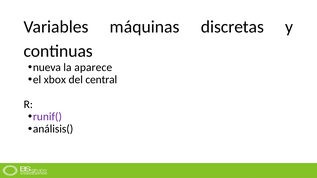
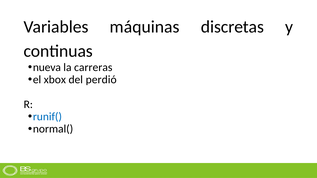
aparece: aparece -> carreras
central: central -> perdió
runif( colour: purple -> blue
análisis(: análisis( -> normal(
